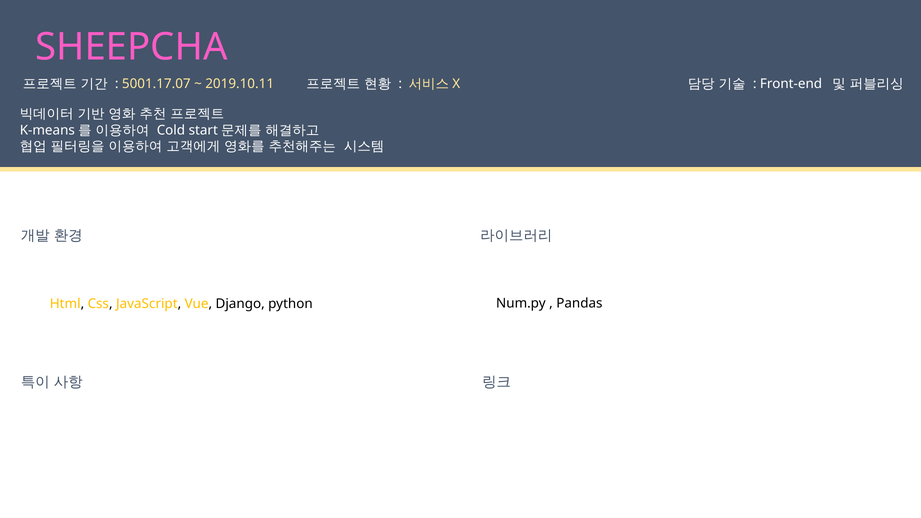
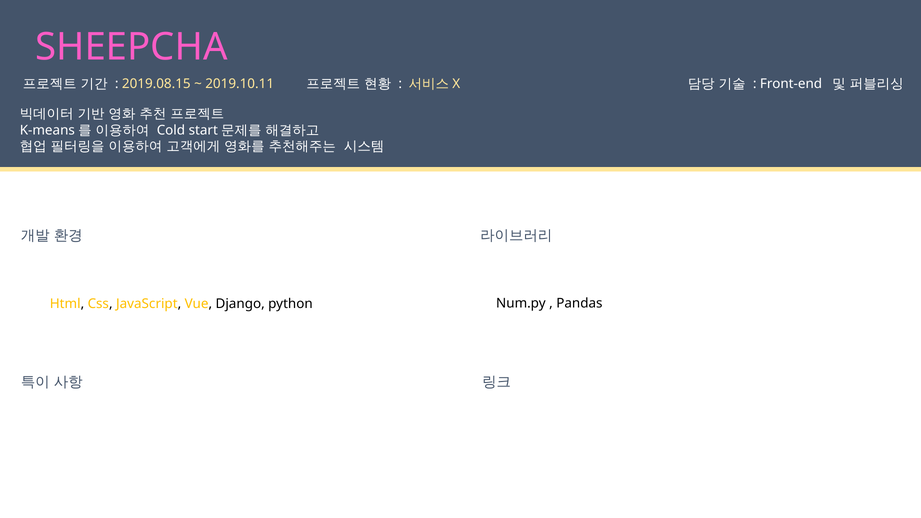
5001.17.07: 5001.17.07 -> 2019.08.15
